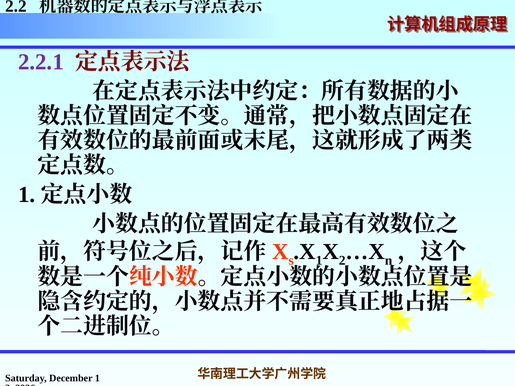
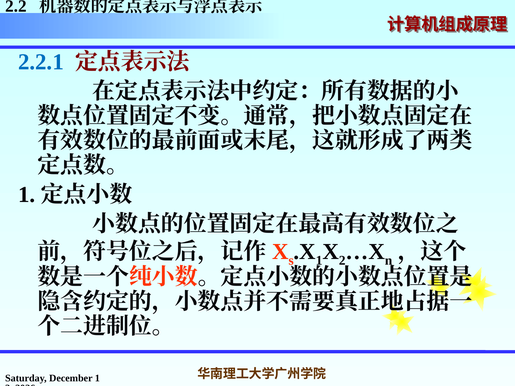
2.2.1 colour: purple -> blue
